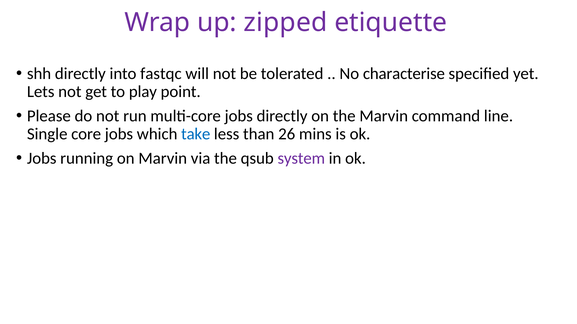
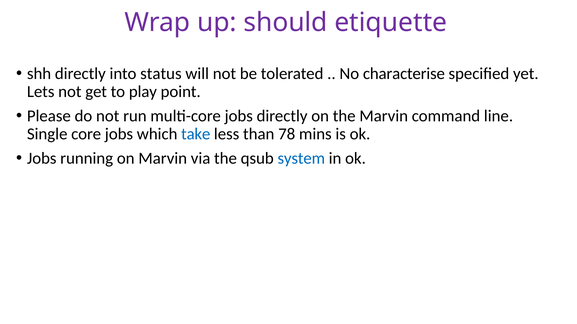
zipped: zipped -> should
fastqc: fastqc -> status
26: 26 -> 78
system colour: purple -> blue
